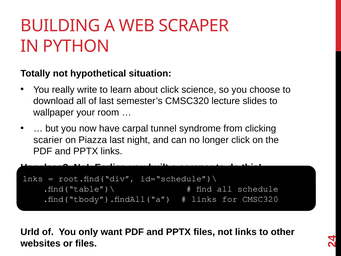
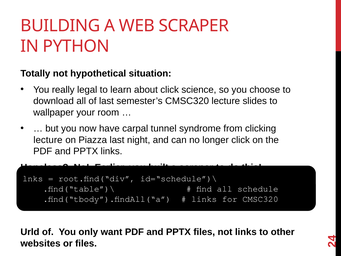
write: write -> legal
scarier at (48, 140): scarier -> lecture
